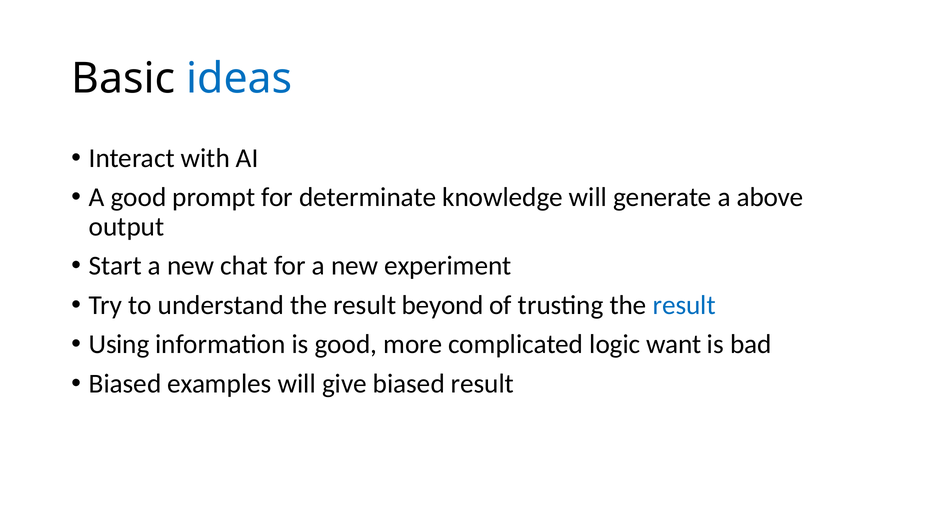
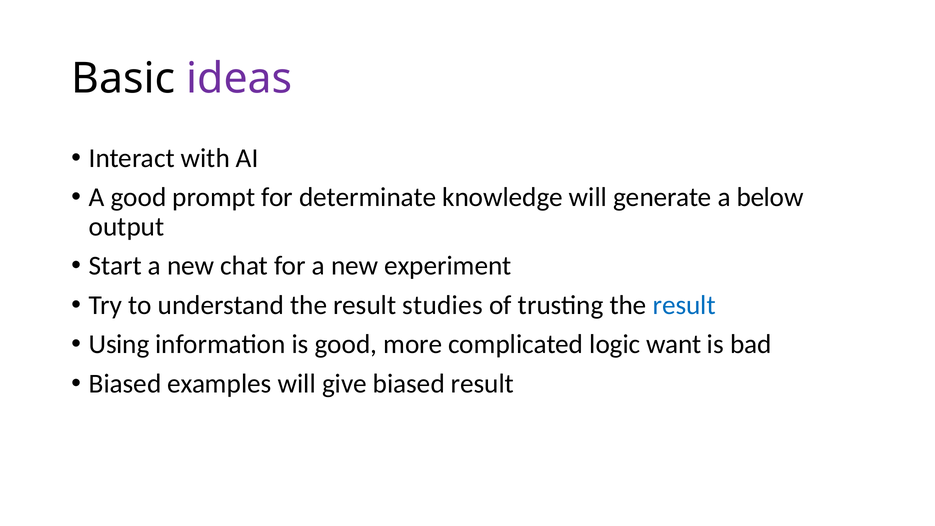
ideas colour: blue -> purple
above: above -> below
beyond: beyond -> studies
